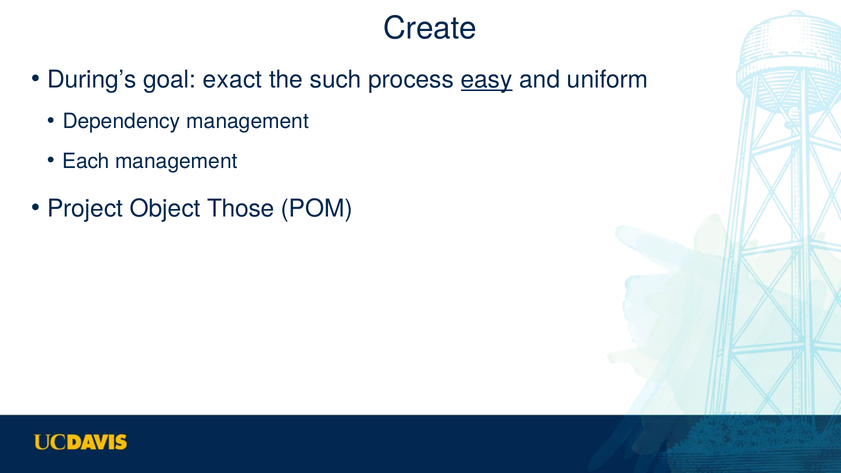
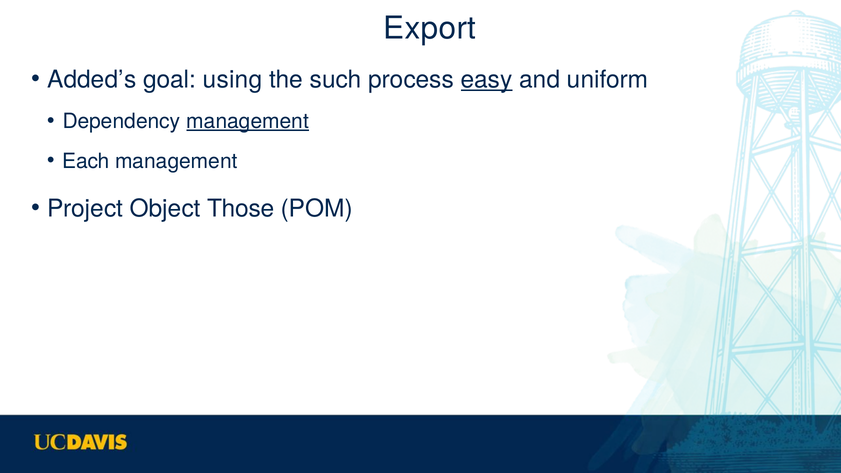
Create: Create -> Export
During’s: During’s -> Added’s
exact: exact -> using
management at (248, 121) underline: none -> present
